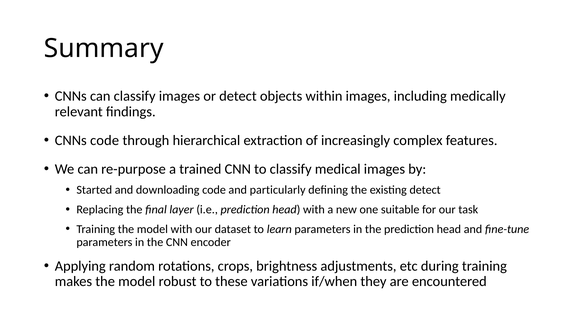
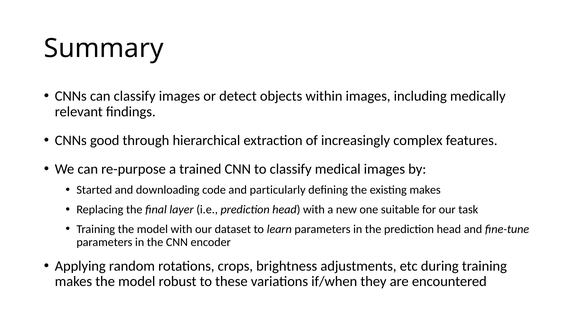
CNNs code: code -> good
existing detect: detect -> makes
